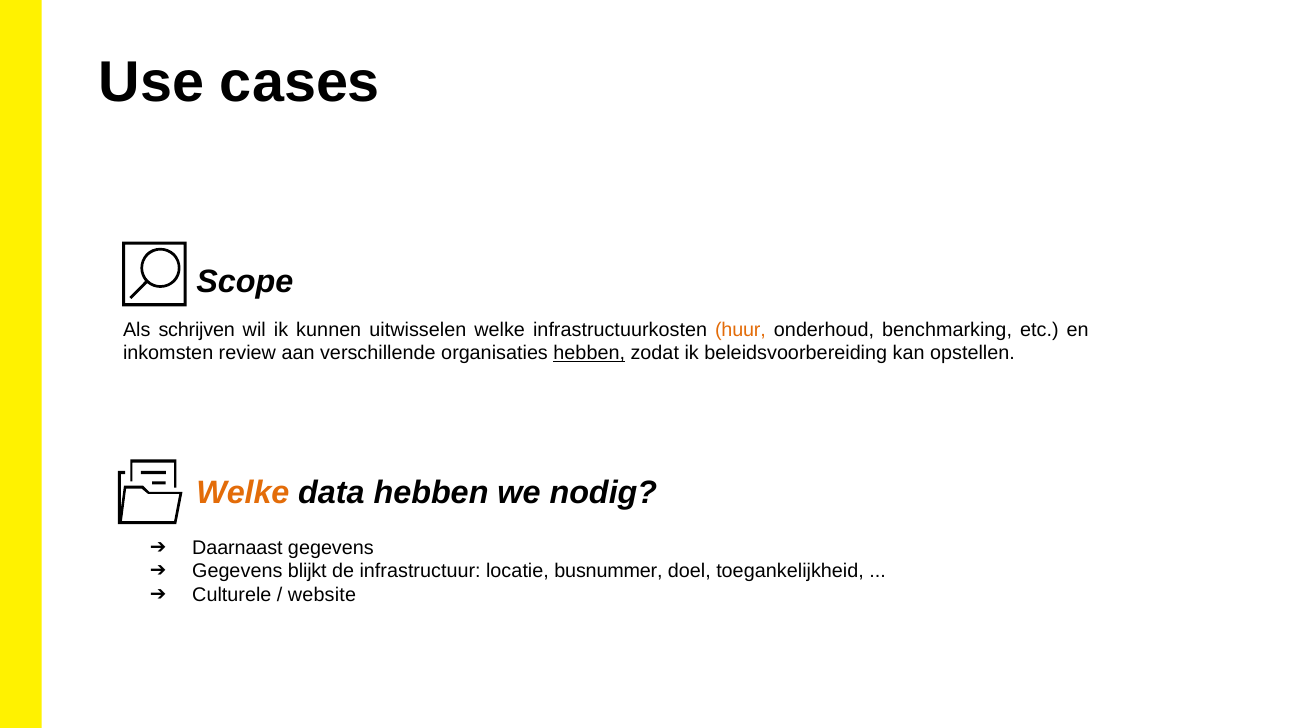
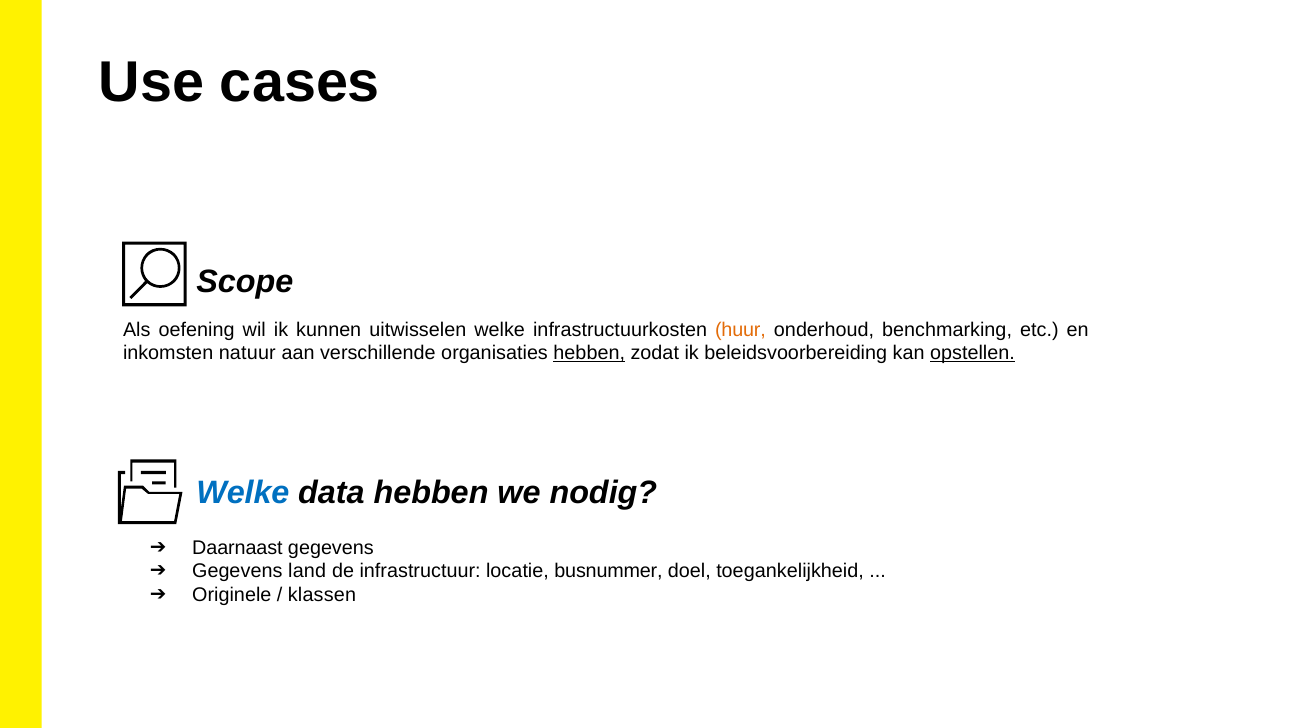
schrijven: schrijven -> oefening
review: review -> natuur
opstellen underline: none -> present
Welke at (243, 493) colour: orange -> blue
blijkt: blijkt -> land
Culturele: Culturele -> Originele
website: website -> klassen
